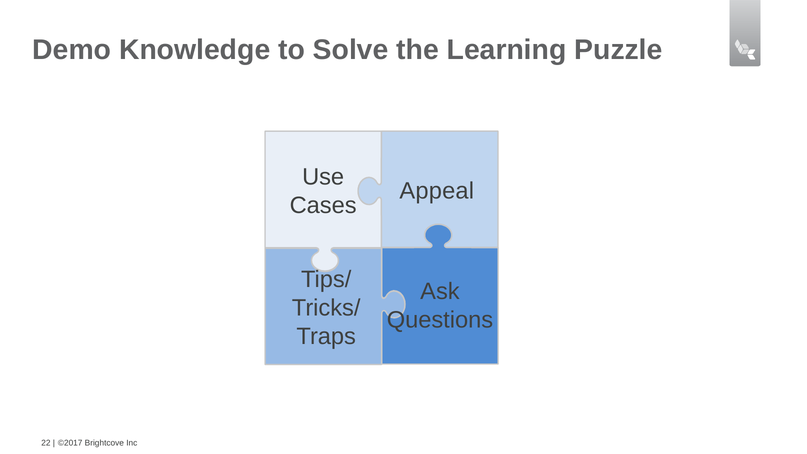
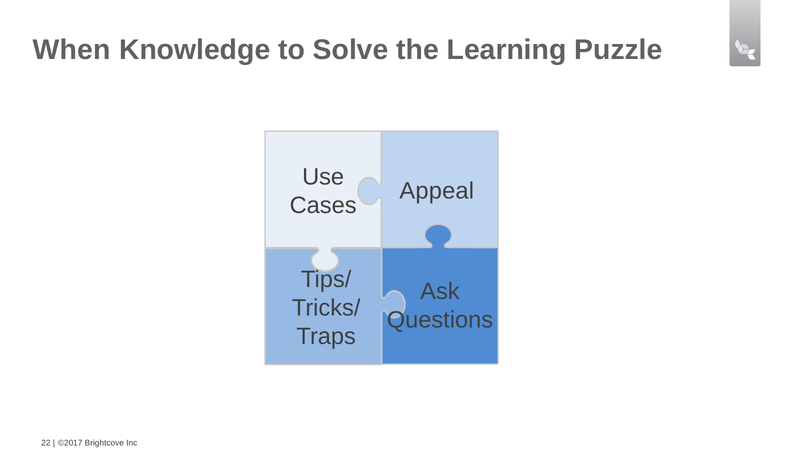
Demo: Demo -> When
